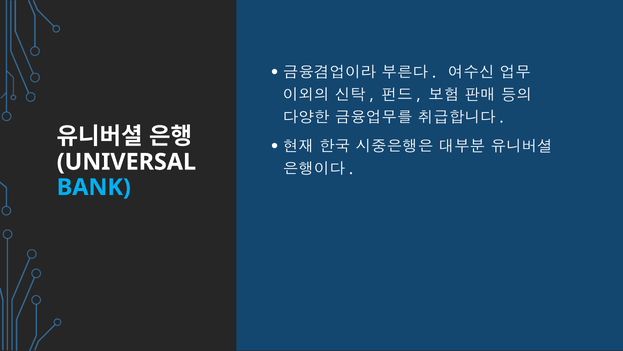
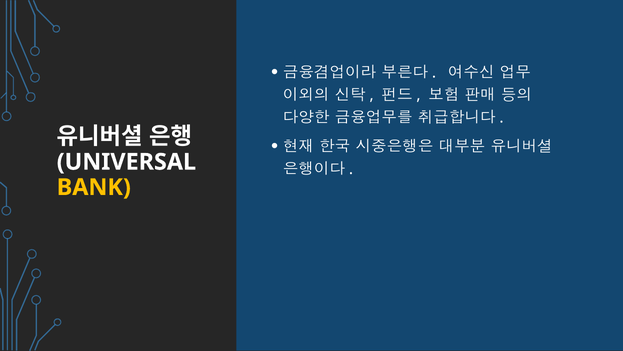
BANK colour: light blue -> yellow
